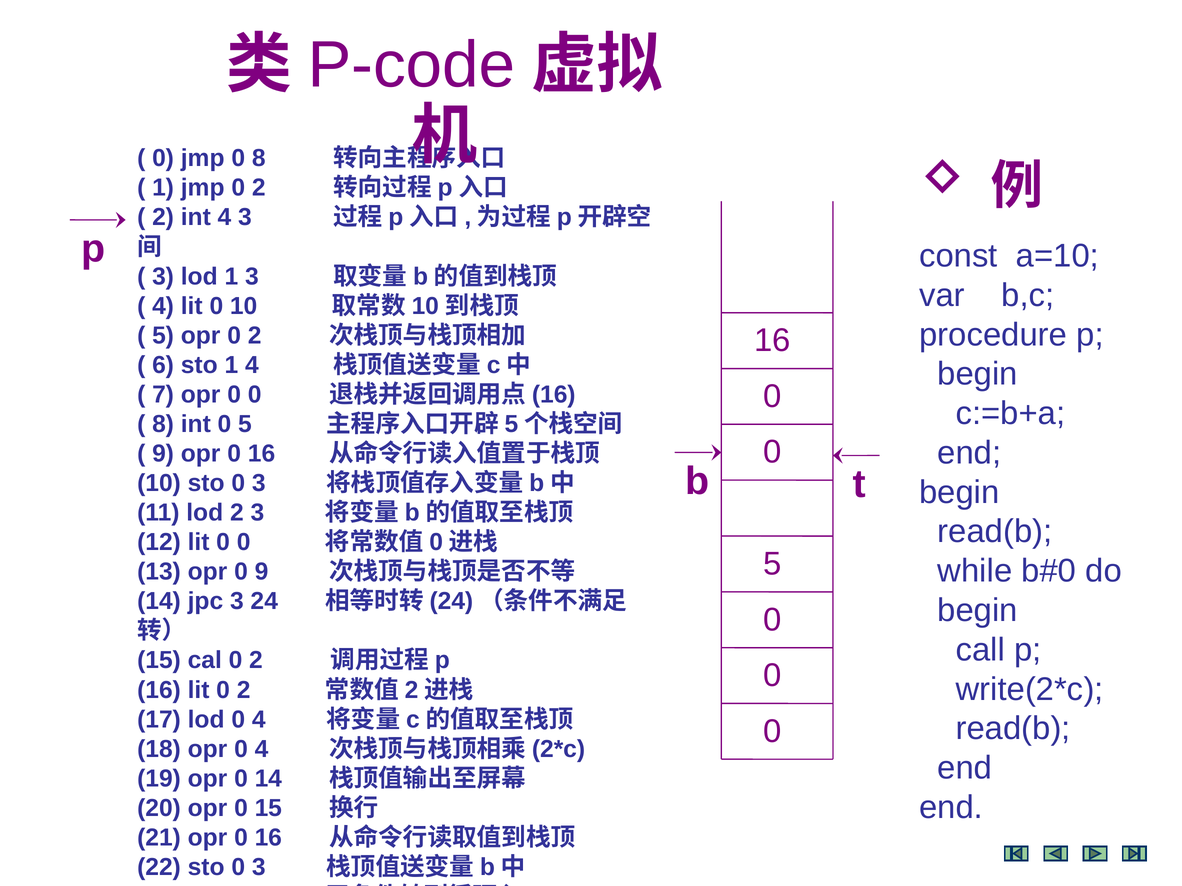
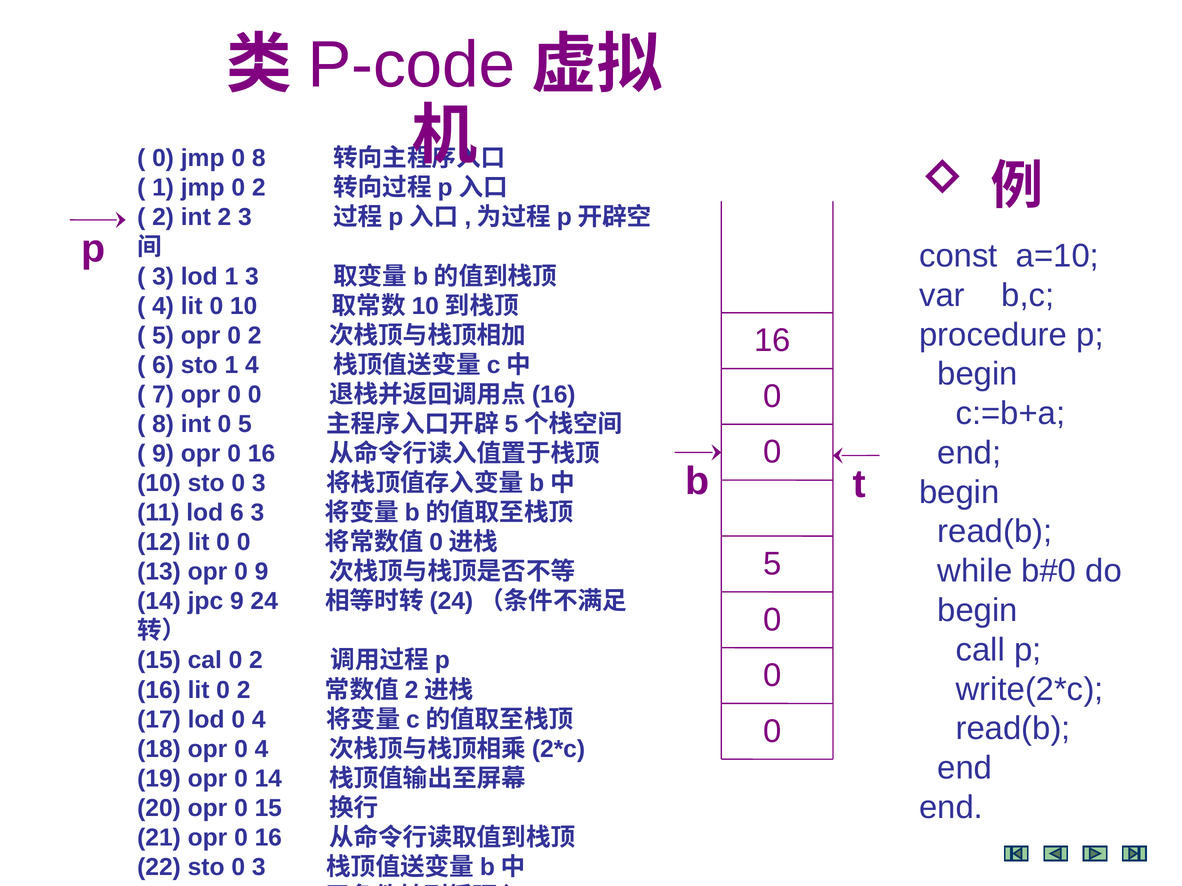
int 4: 4 -> 2
lod 2: 2 -> 6
jpc 3: 3 -> 9
